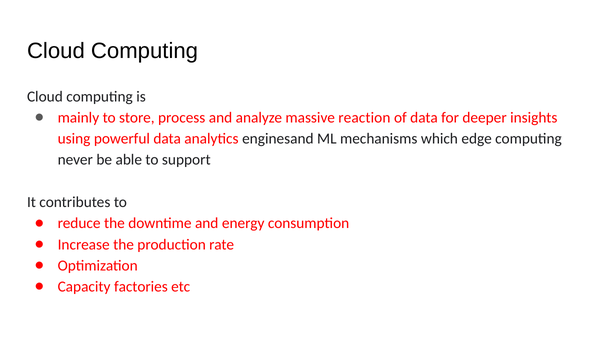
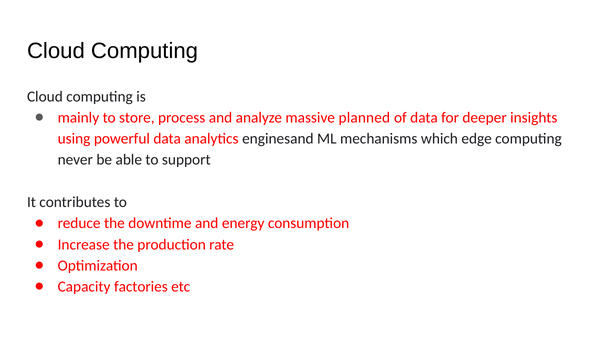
reaction: reaction -> planned
